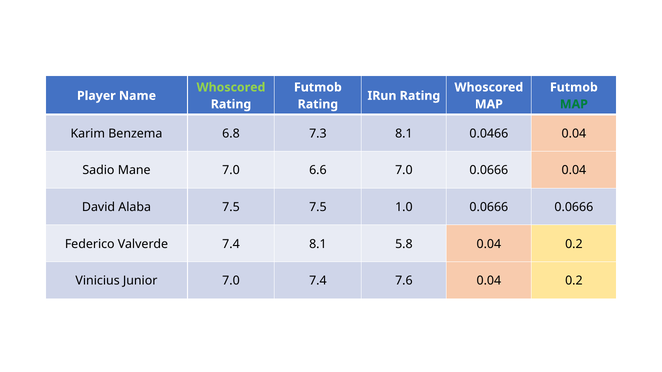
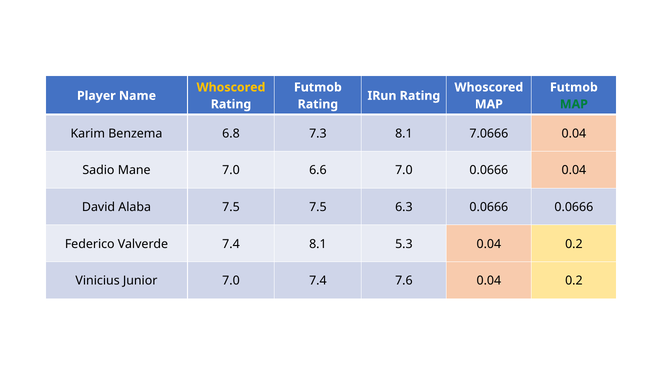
Whoscored at (231, 87) colour: light green -> yellow
0.0466: 0.0466 -> 7.0666
1.0: 1.0 -> 6.3
5.8: 5.8 -> 5.3
